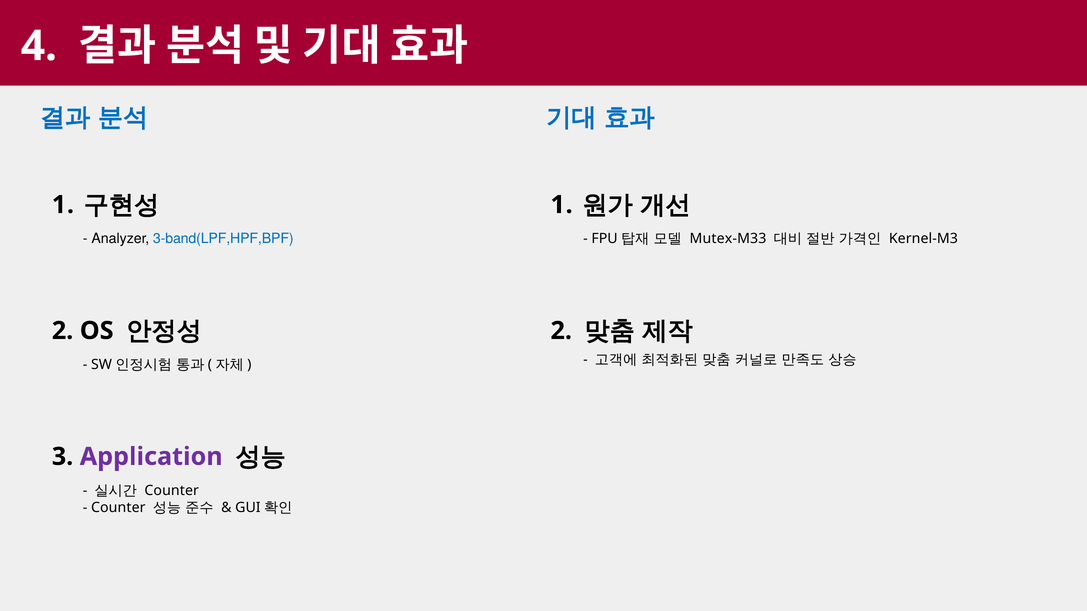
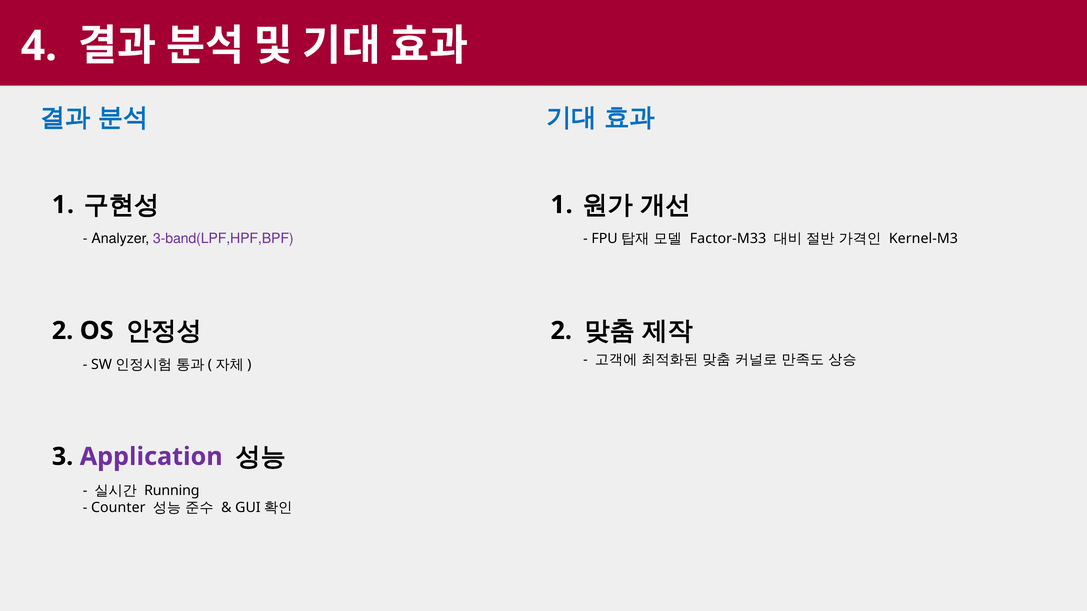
3-band(LPF,HPF,BPF colour: blue -> purple
Mutex-M33: Mutex-M33 -> Factor-M33
Counter at (172, 491): Counter -> Running
